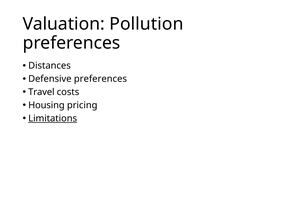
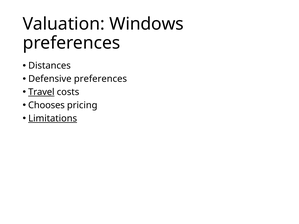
Pollution: Pollution -> Windows
Travel underline: none -> present
Housing: Housing -> Chooses
